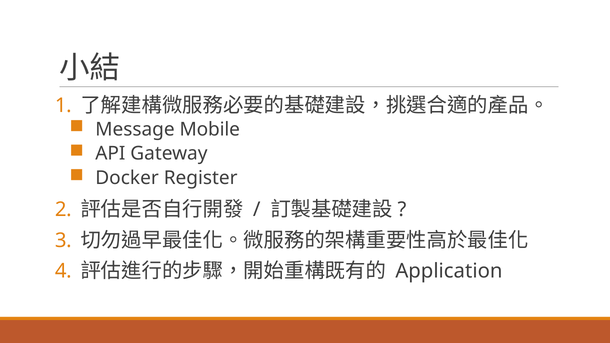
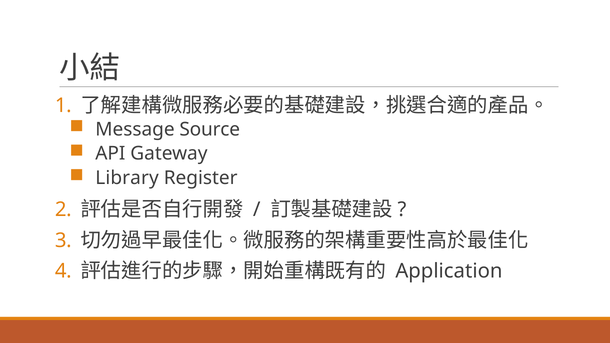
Mobile: Mobile -> Source
Docker: Docker -> Library
